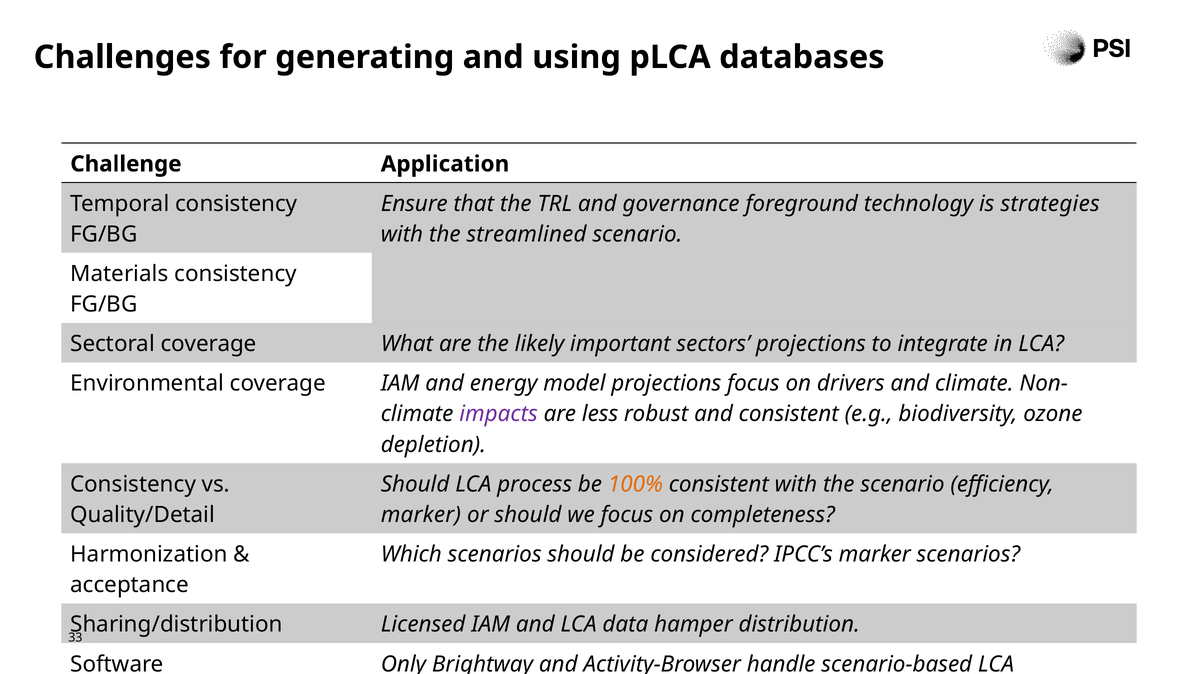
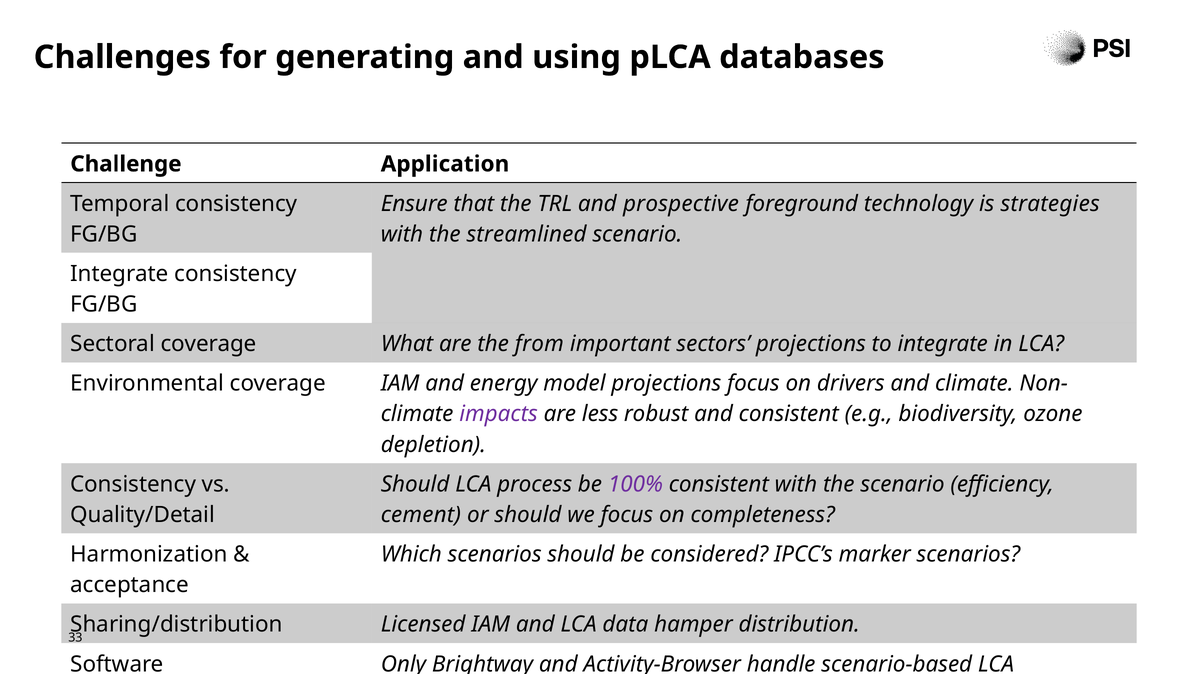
governance: governance -> prospective
Materials at (119, 274): Materials -> Integrate
likely: likely -> from
100% colour: orange -> purple
marker at (421, 515): marker -> cement
